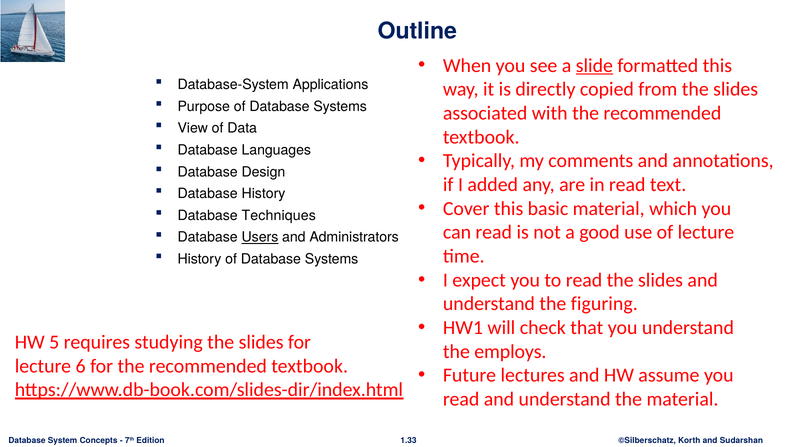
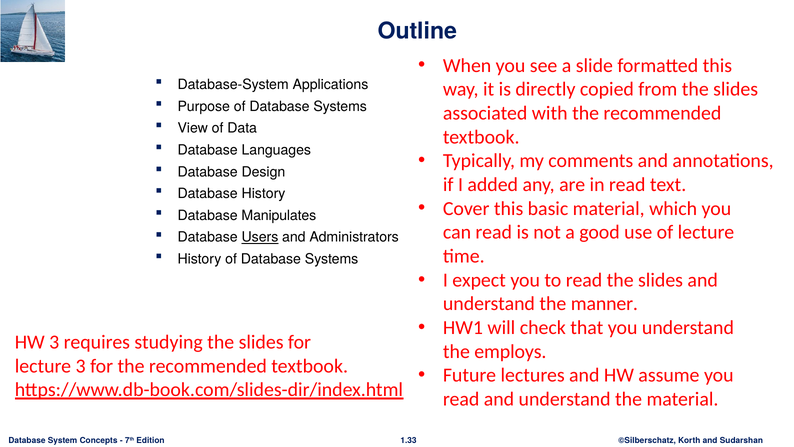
slide underline: present -> none
Techniques: Techniques -> Manipulates
figuring: figuring -> manner
HW 5: 5 -> 3
lecture 6: 6 -> 3
